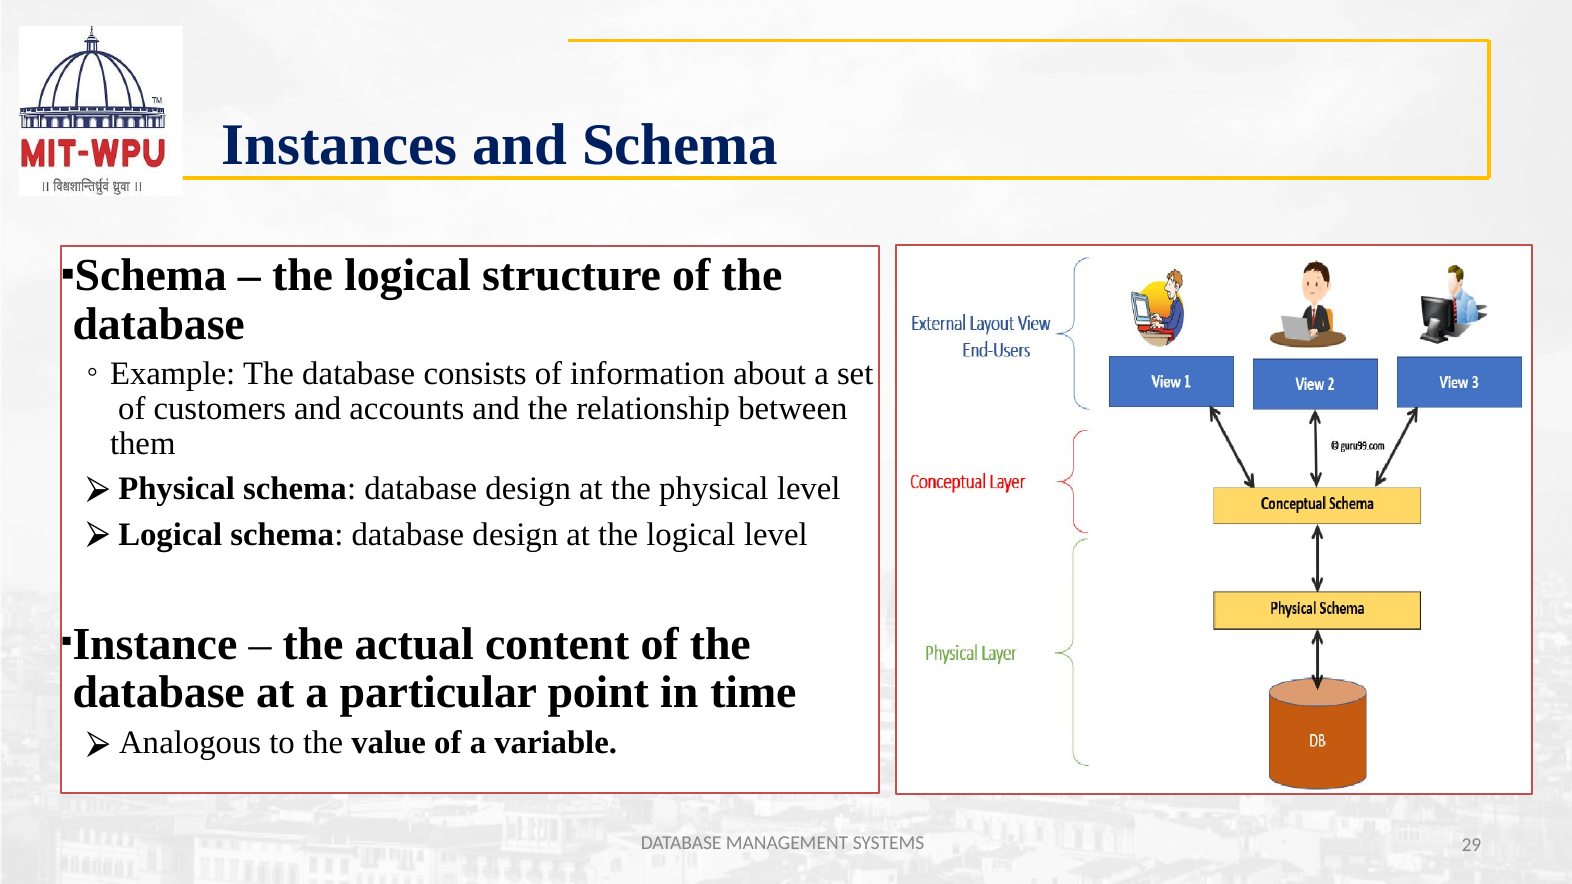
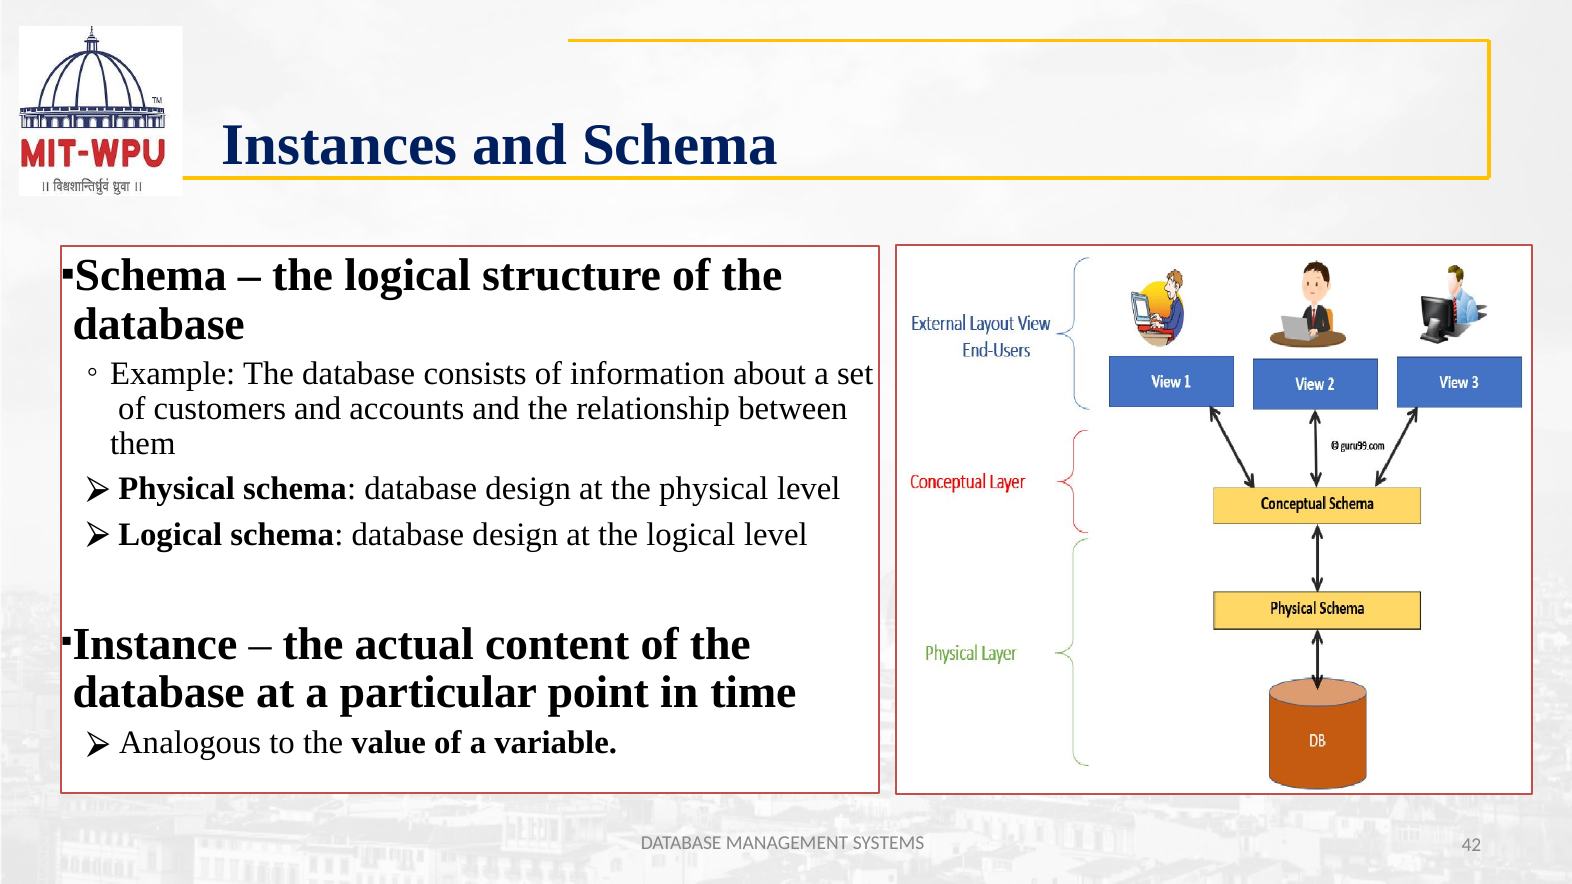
29: 29 -> 42
